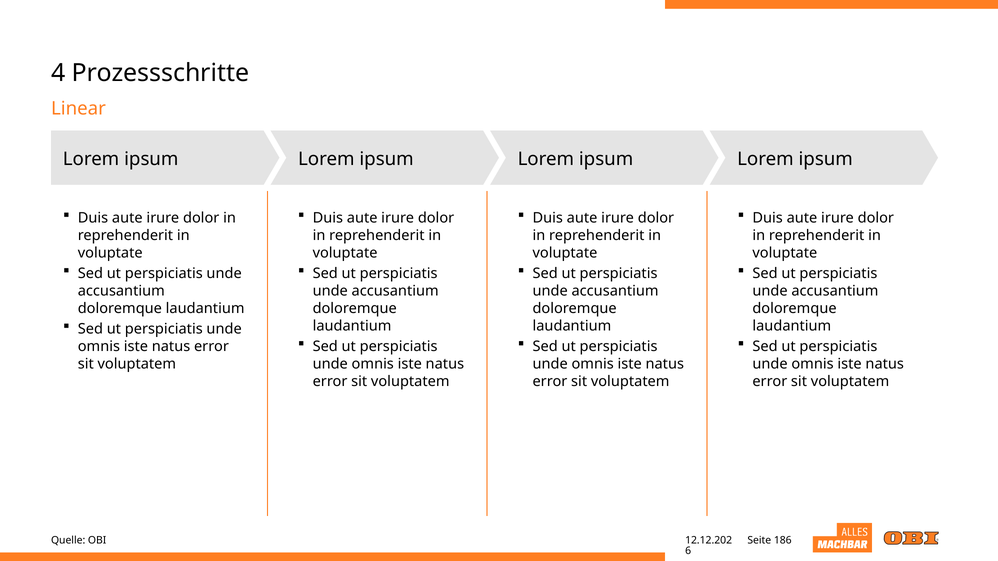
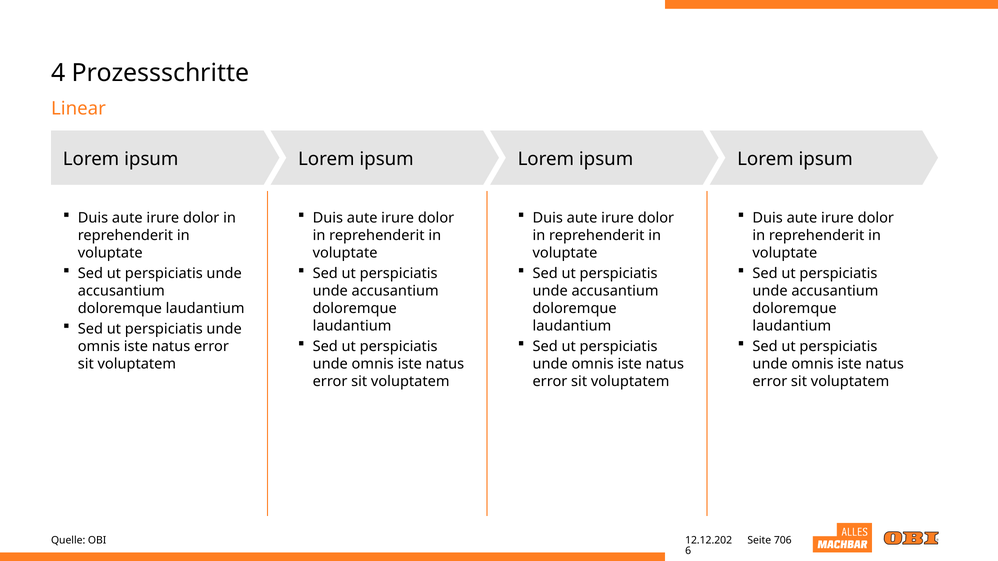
186: 186 -> 706
